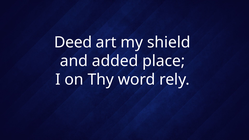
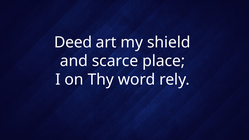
added: added -> scarce
